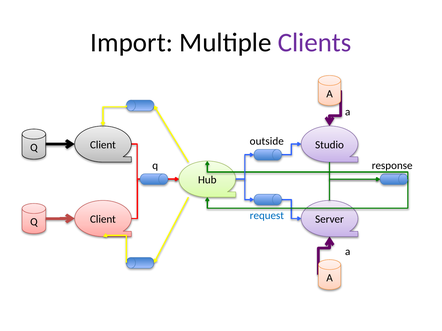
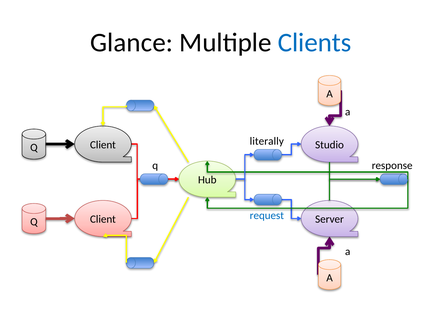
Import: Import -> Glance
Clients colour: purple -> blue
outside: outside -> literally
